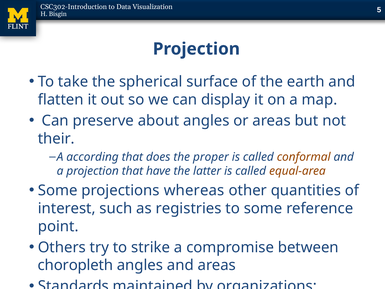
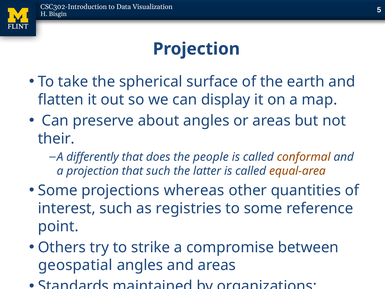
according: according -> differently
proper: proper -> people
that have: have -> such
choropleth: choropleth -> geospatial
